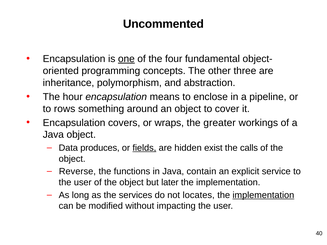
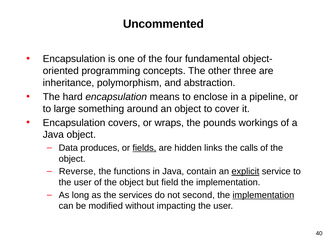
one underline: present -> none
hour: hour -> hard
rows: rows -> large
greater: greater -> pounds
exist: exist -> links
explicit underline: none -> present
later: later -> field
locates: locates -> second
